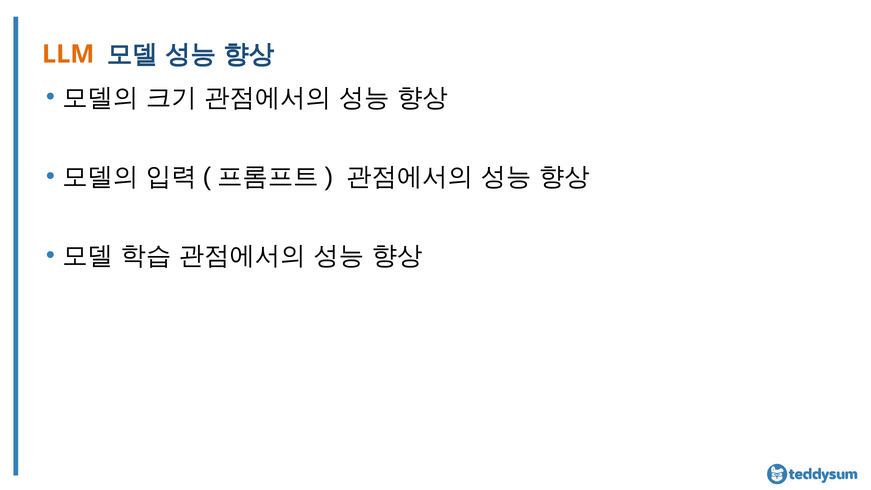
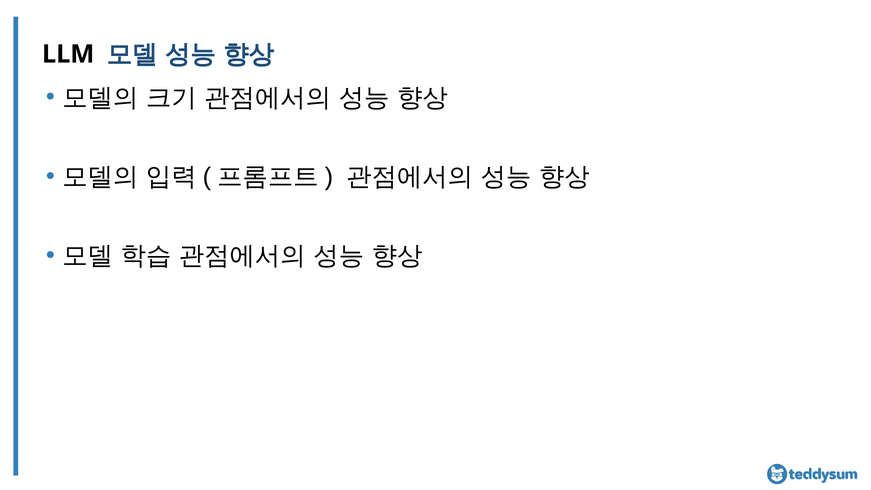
LLM colour: orange -> black
